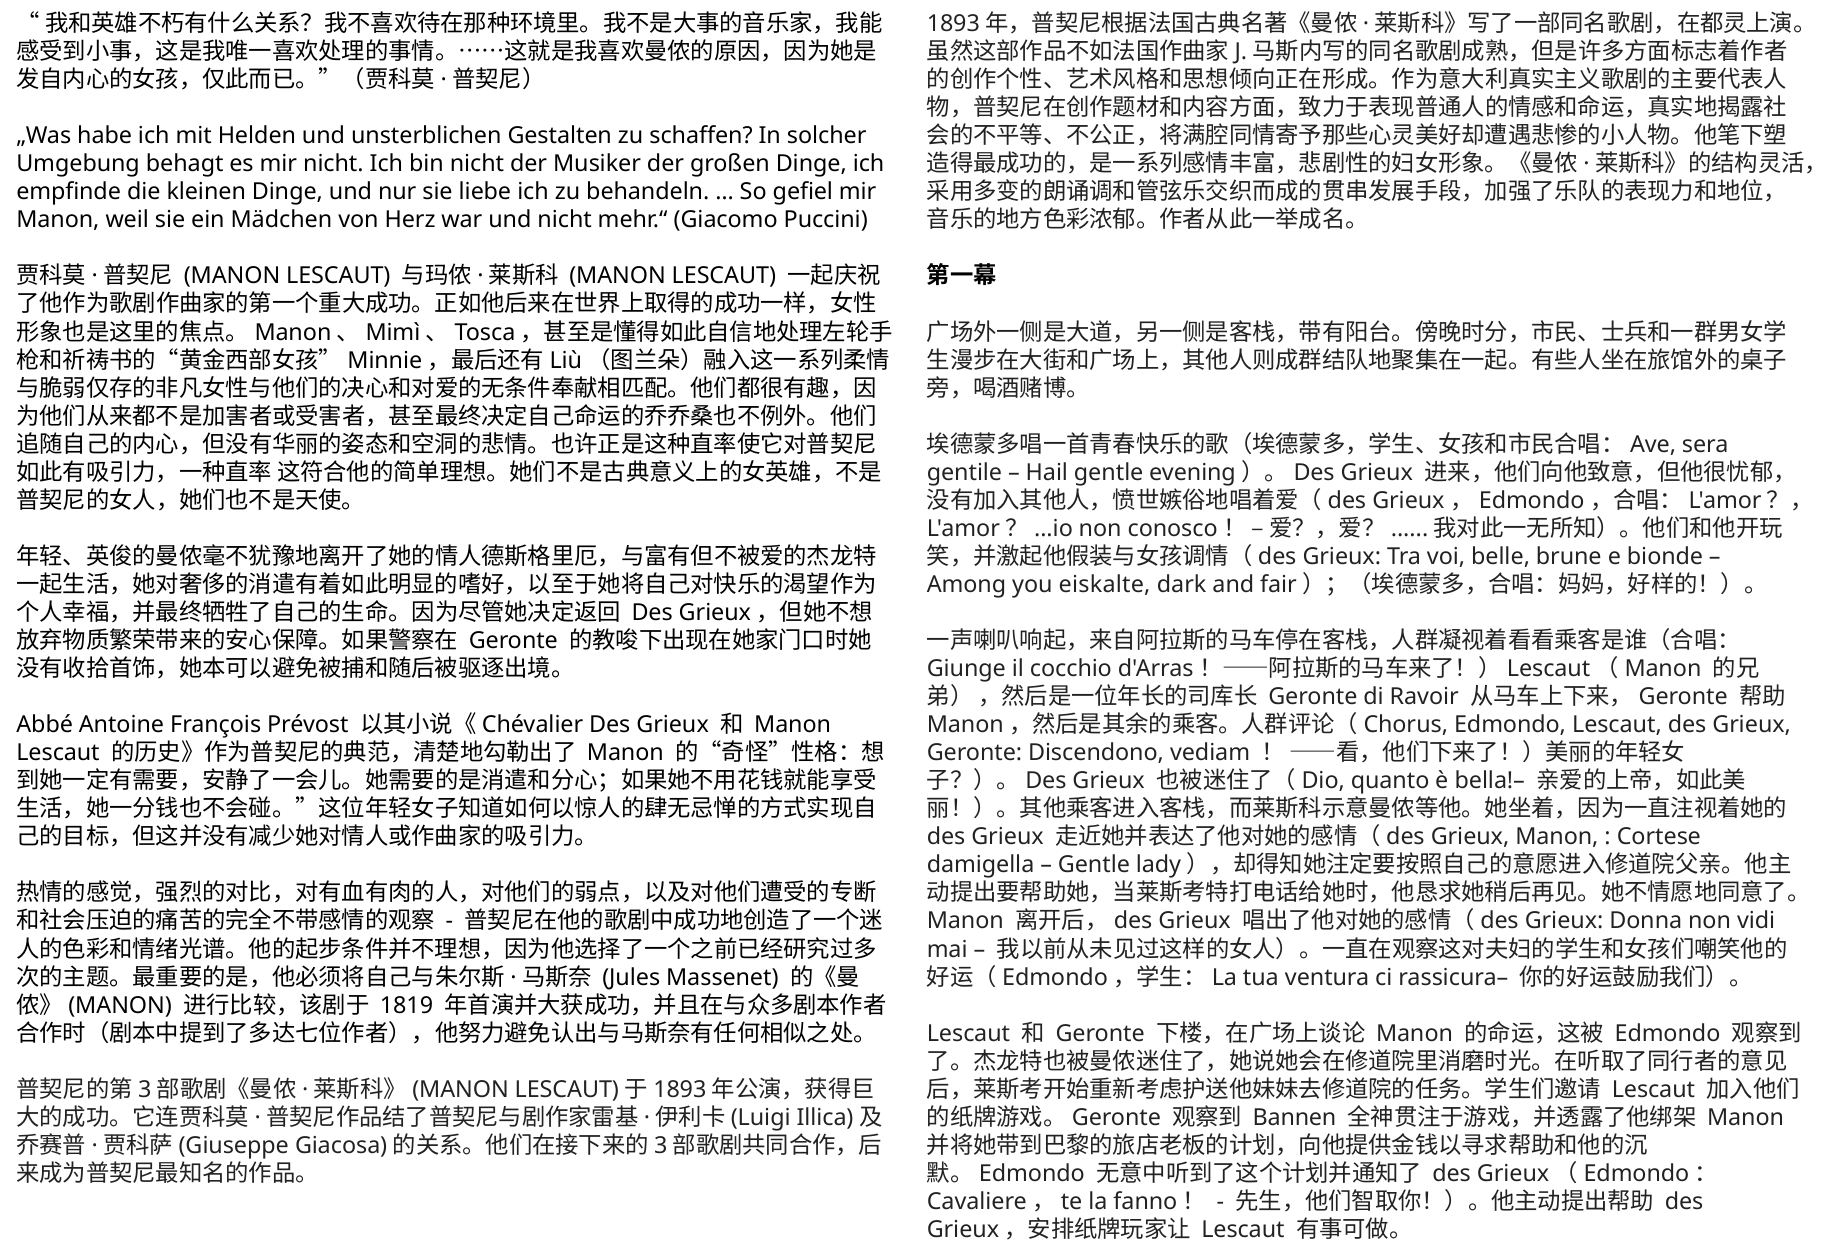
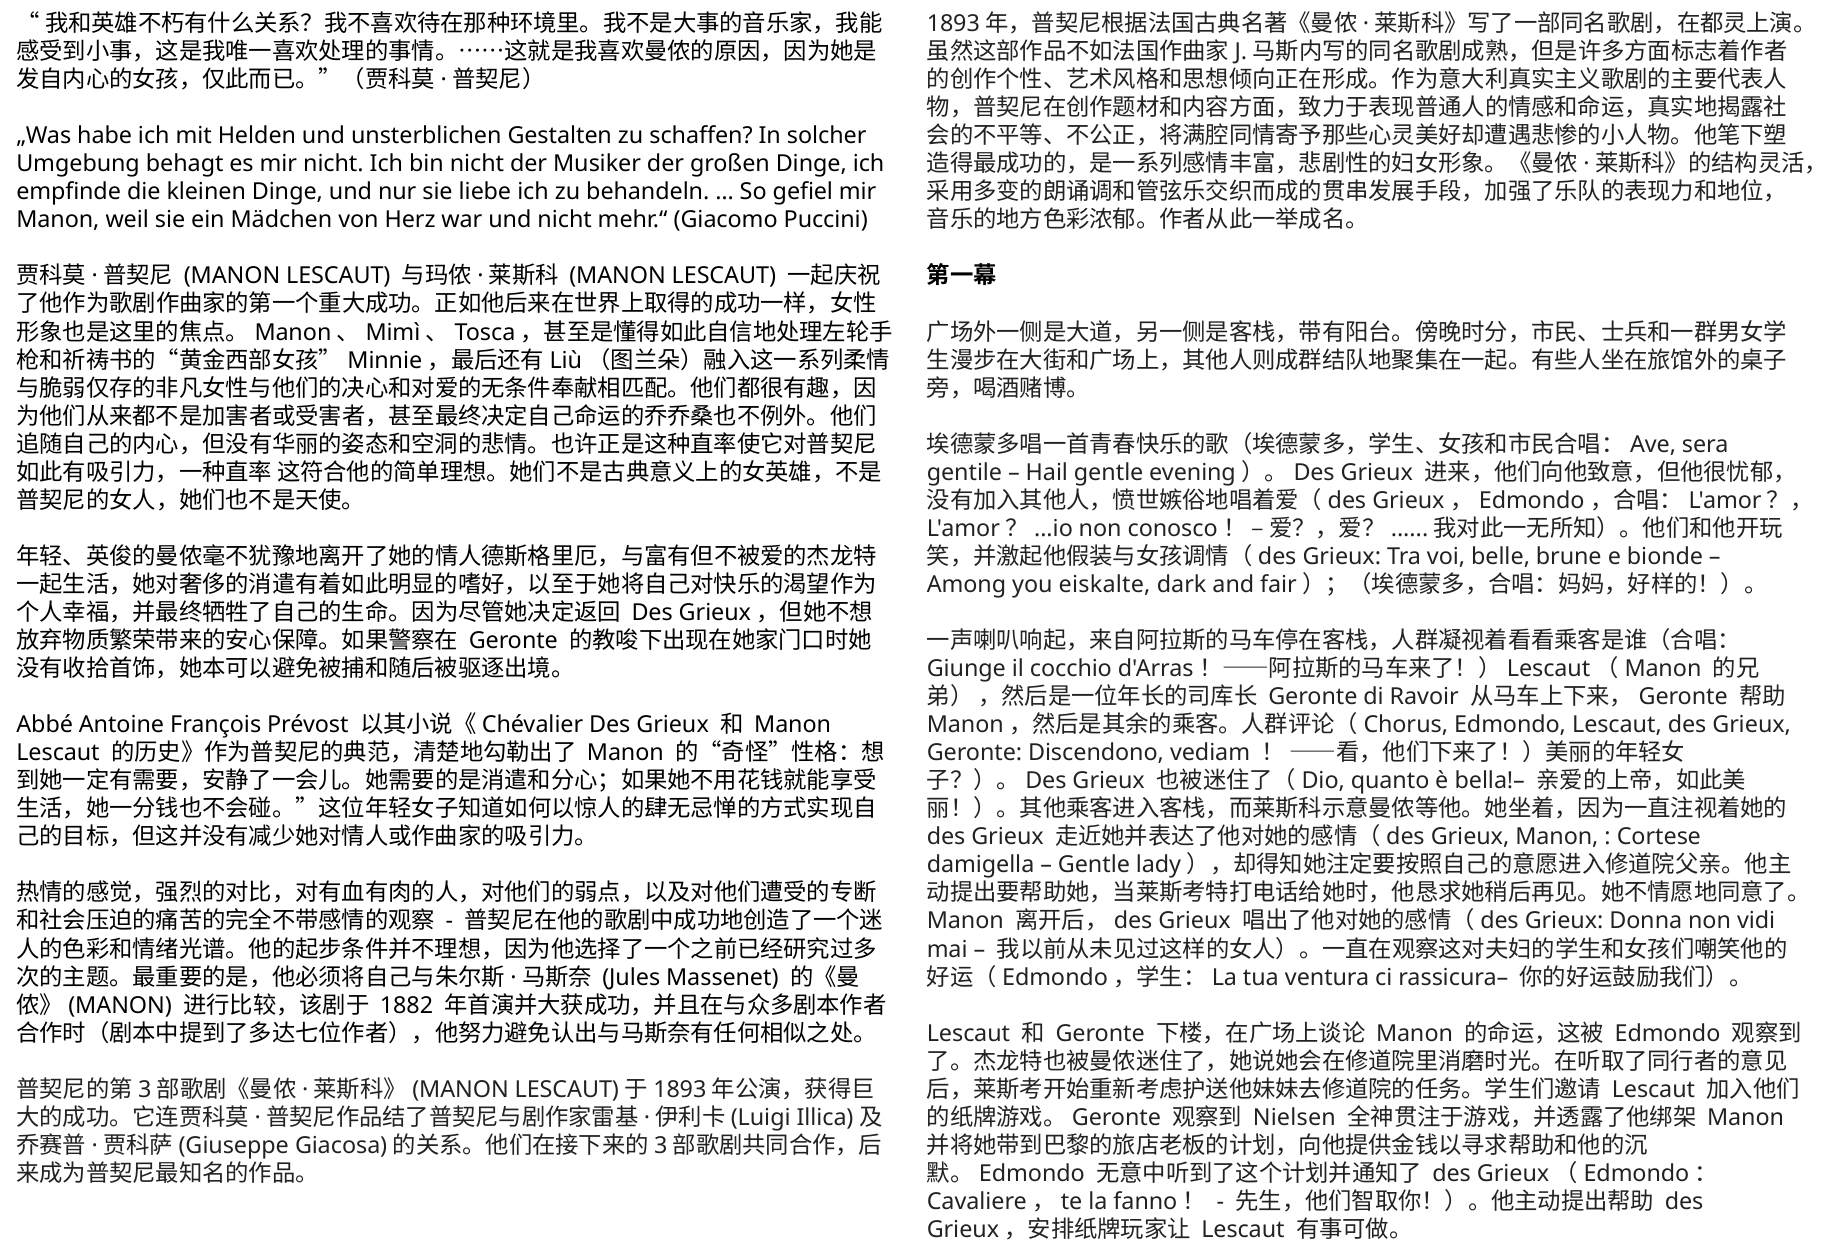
1819: 1819 -> 1882
Bannen: Bannen -> Nielsen
